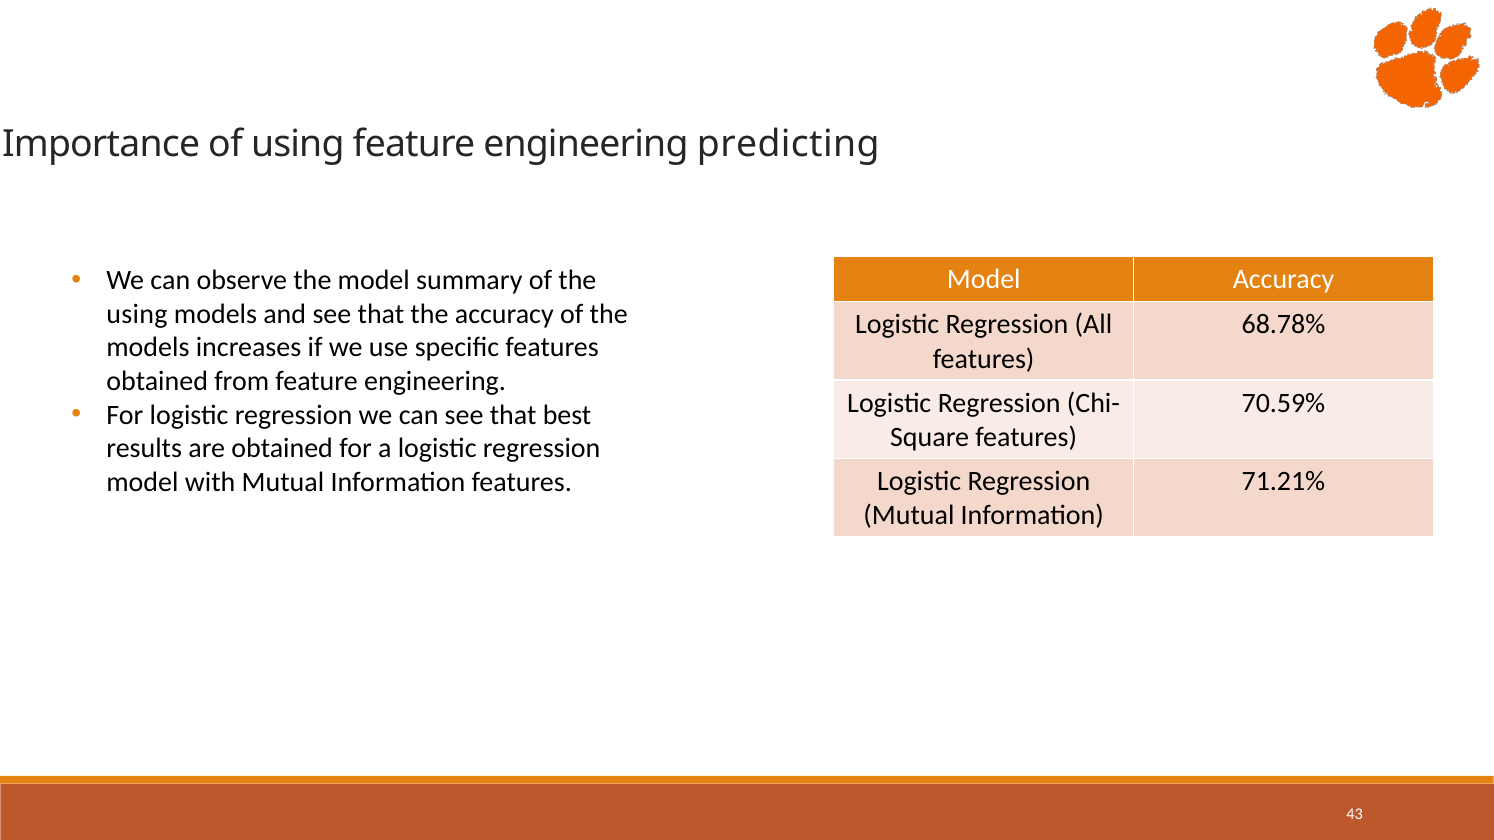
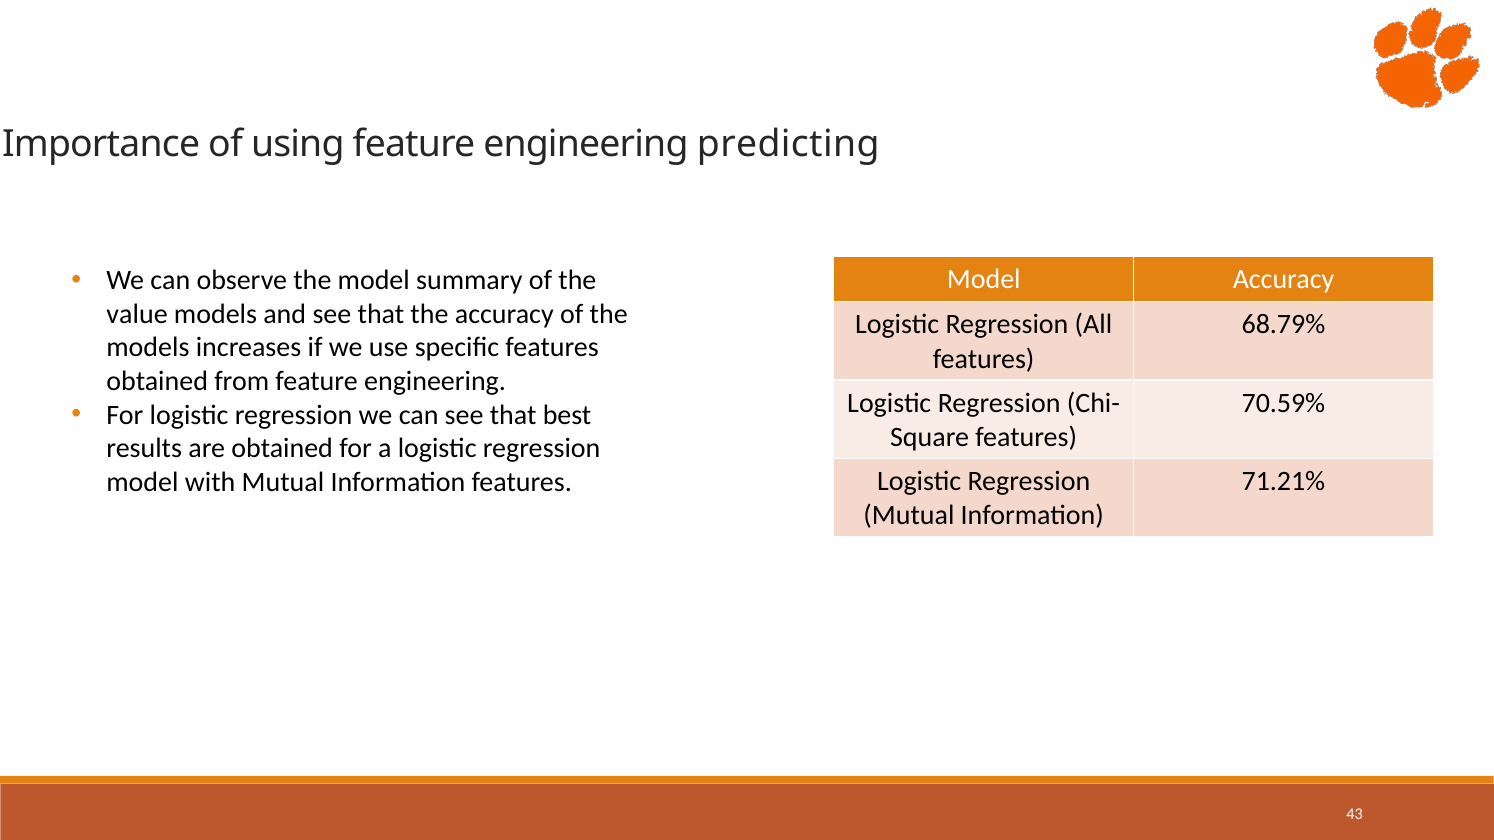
using at (137, 314): using -> value
68.78%: 68.78% -> 68.79%
